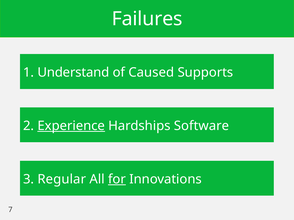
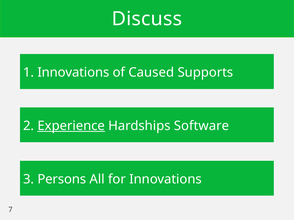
Failures: Failures -> Discuss
1 Understand: Understand -> Innovations
Regular: Regular -> Persons
for underline: present -> none
